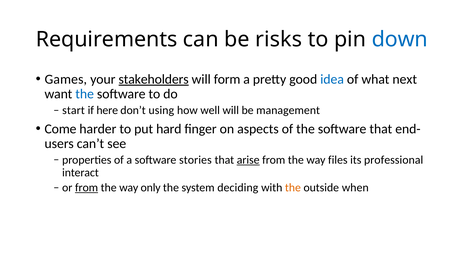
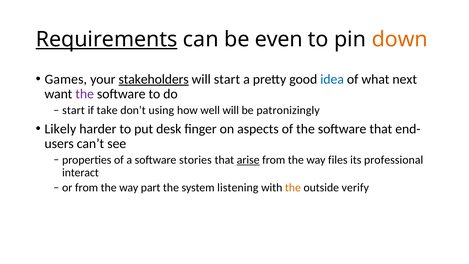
Requirements underline: none -> present
risks: risks -> even
down colour: blue -> orange
will form: form -> start
the at (85, 94) colour: blue -> purple
here: here -> take
management: management -> patronizingly
Come: Come -> Likely
hard: hard -> desk
from at (87, 188) underline: present -> none
only: only -> part
deciding: deciding -> listening
when: when -> verify
